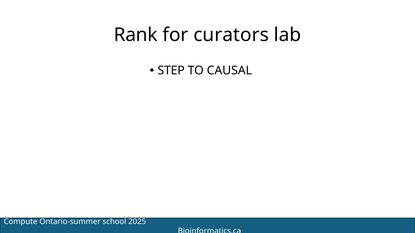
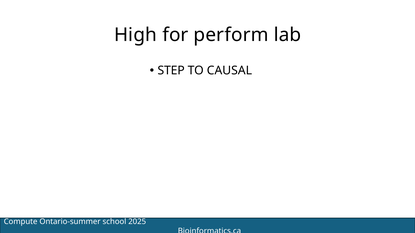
Rank: Rank -> High
curators: curators -> perform
